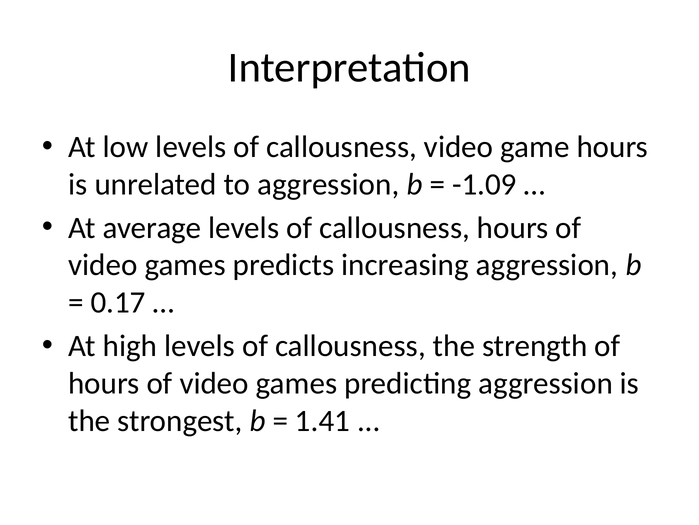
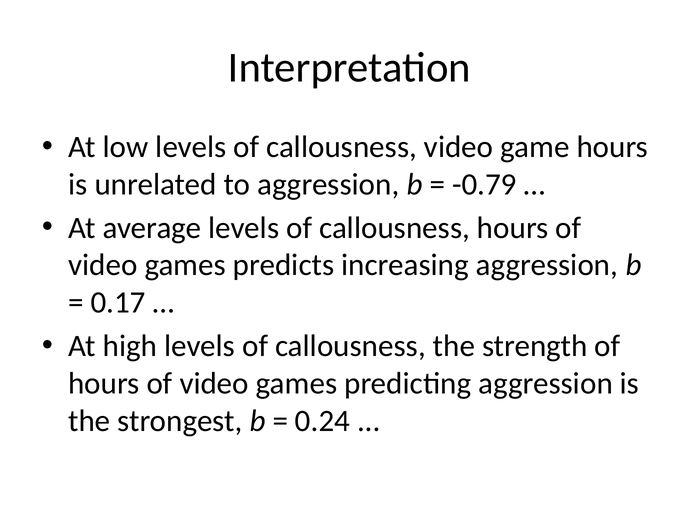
-1.09: -1.09 -> -0.79
1.41: 1.41 -> 0.24
